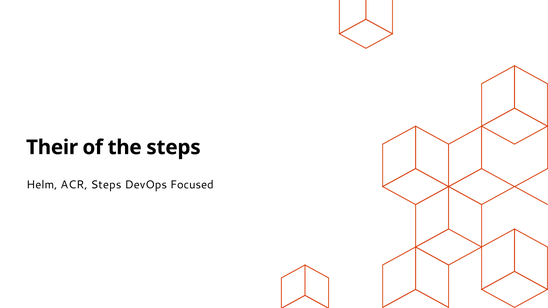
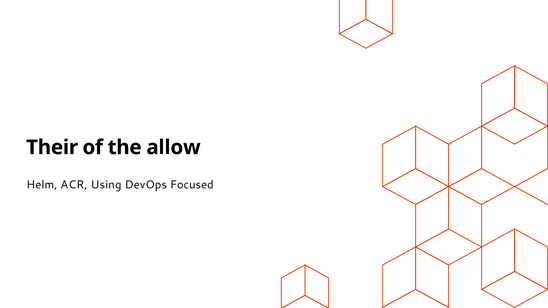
the steps: steps -> allow
ACR Steps: Steps -> Using
